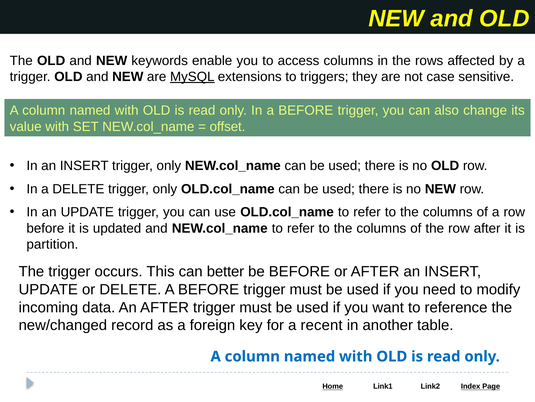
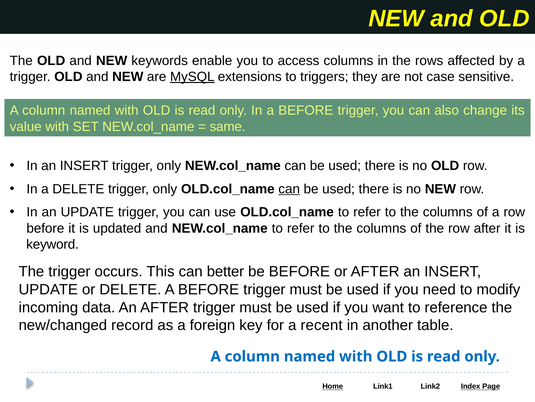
offset: offset -> same
can at (289, 189) underline: none -> present
partition: partition -> keyword
